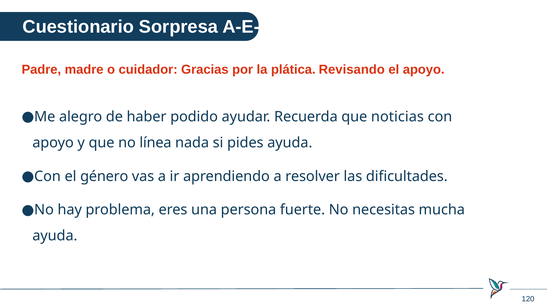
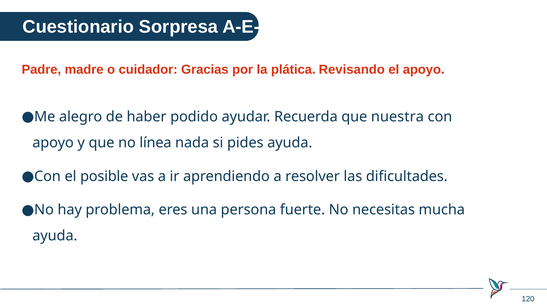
noticias: noticias -> nuestra
género: género -> posible
